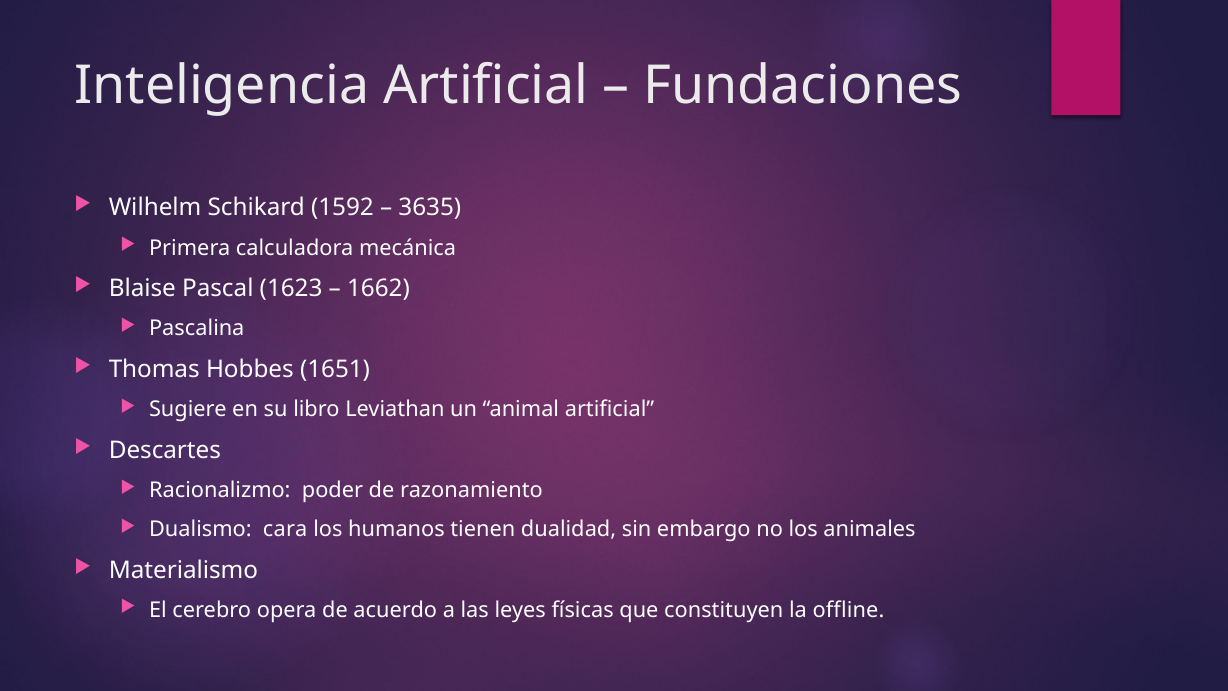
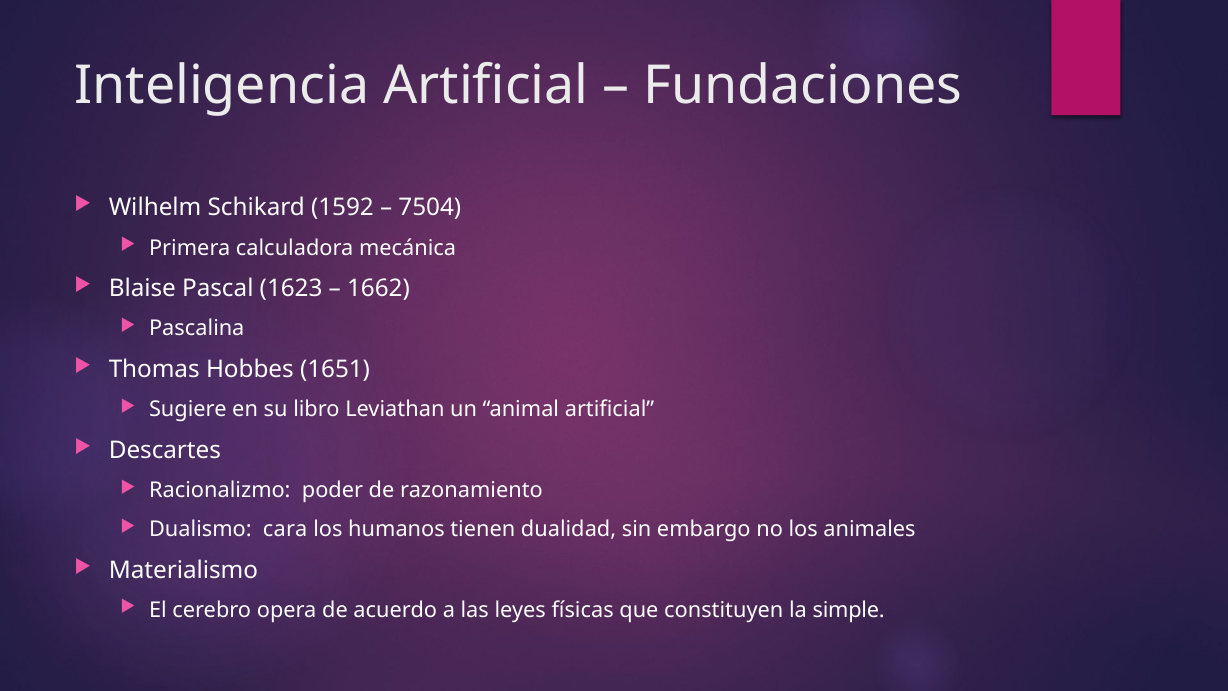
3635: 3635 -> 7504
offline: offline -> simple
